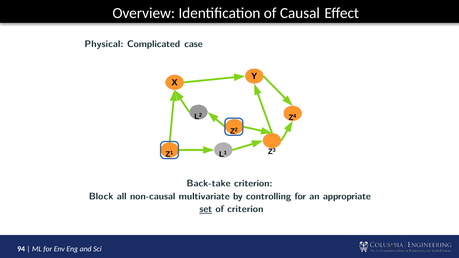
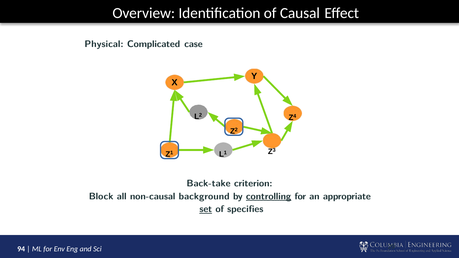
multivariate: multivariate -> background
controlling underline: none -> present
of criterion: criterion -> specifies
